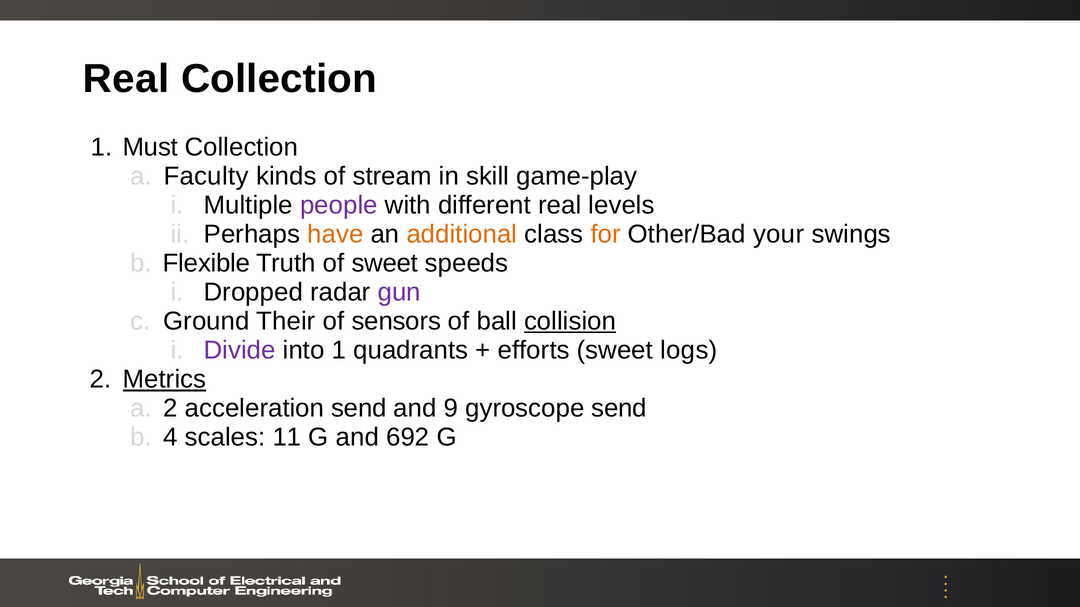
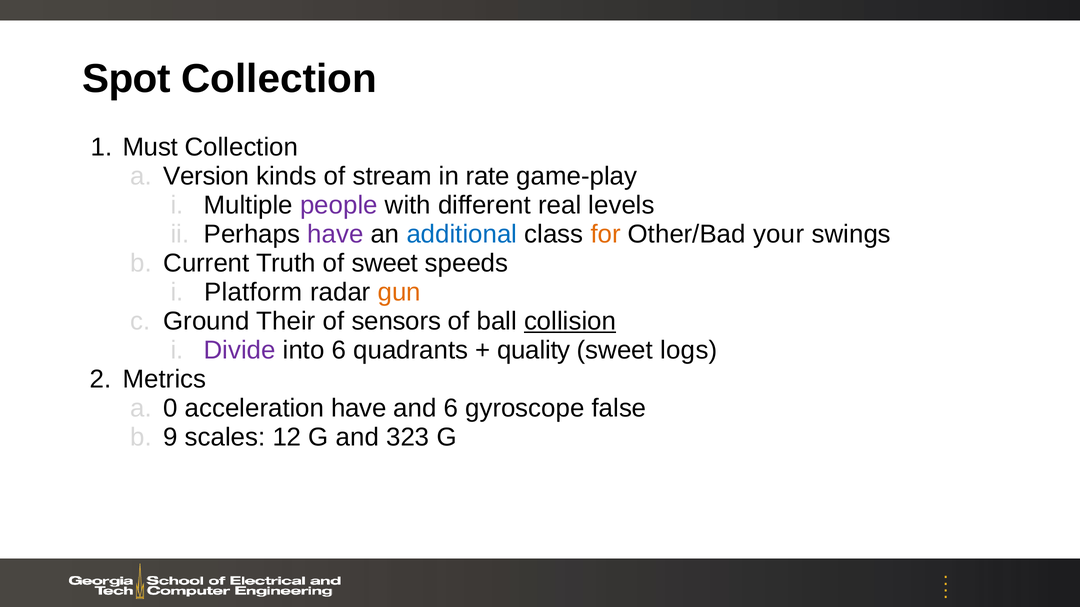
Real at (126, 79): Real -> Spot
Faculty: Faculty -> Version
skill: skill -> rate
have at (335, 234) colour: orange -> purple
additional colour: orange -> blue
Flexible: Flexible -> Current
Dropped: Dropped -> Platform
gun colour: purple -> orange
into 1: 1 -> 6
efforts: efforts -> quality
Metrics underline: present -> none
2 at (171, 409): 2 -> 0
acceleration send: send -> have
and 9: 9 -> 6
gyroscope send: send -> false
4: 4 -> 9
11: 11 -> 12
692: 692 -> 323
